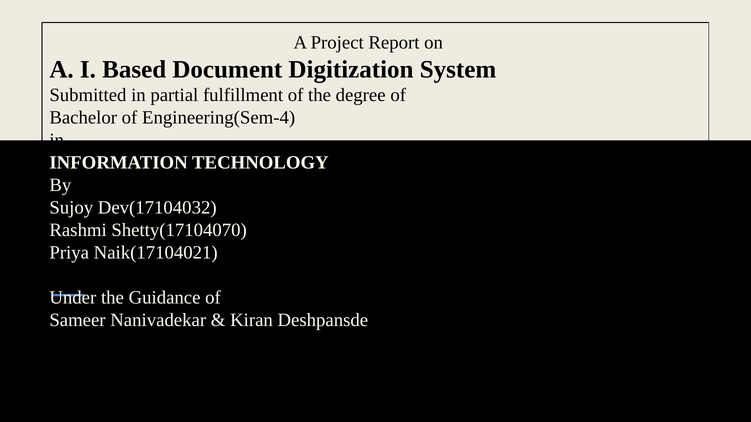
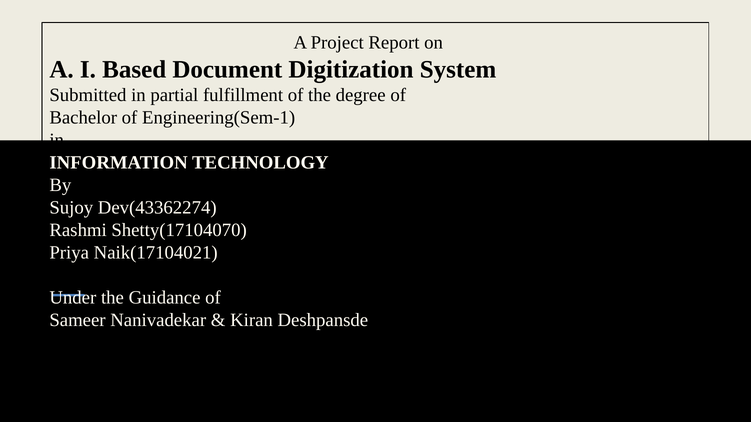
Engineering(Sem-4: Engineering(Sem-4 -> Engineering(Sem-1
Dev(17104032: Dev(17104032 -> Dev(43362274
